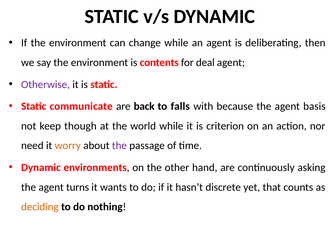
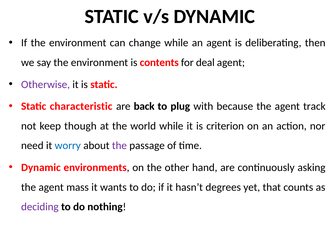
communicate: communicate -> characteristic
falls: falls -> plug
basis: basis -> track
worry colour: orange -> blue
turns: turns -> mass
discrete: discrete -> degrees
deciding colour: orange -> purple
